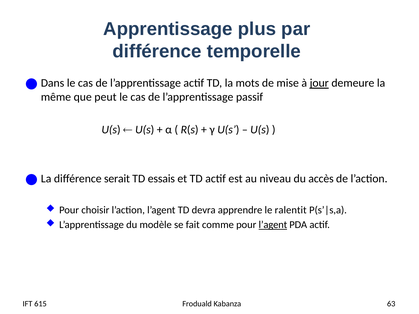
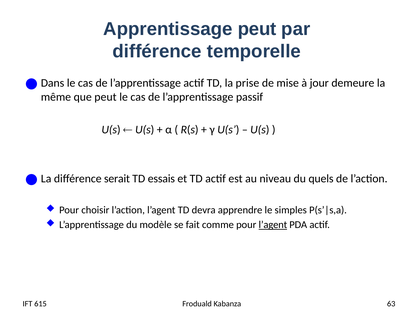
Apprentissage plus: plus -> peut
mots: mots -> prise
jour underline: present -> none
accès: accès -> quels
ralentit: ralentit -> simples
